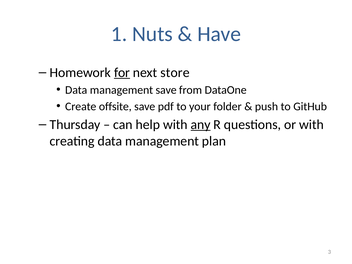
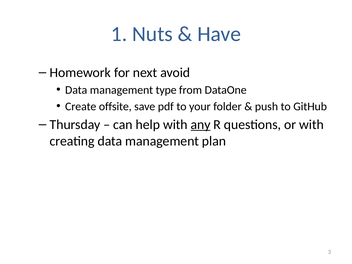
for underline: present -> none
store: store -> avoid
management save: save -> type
